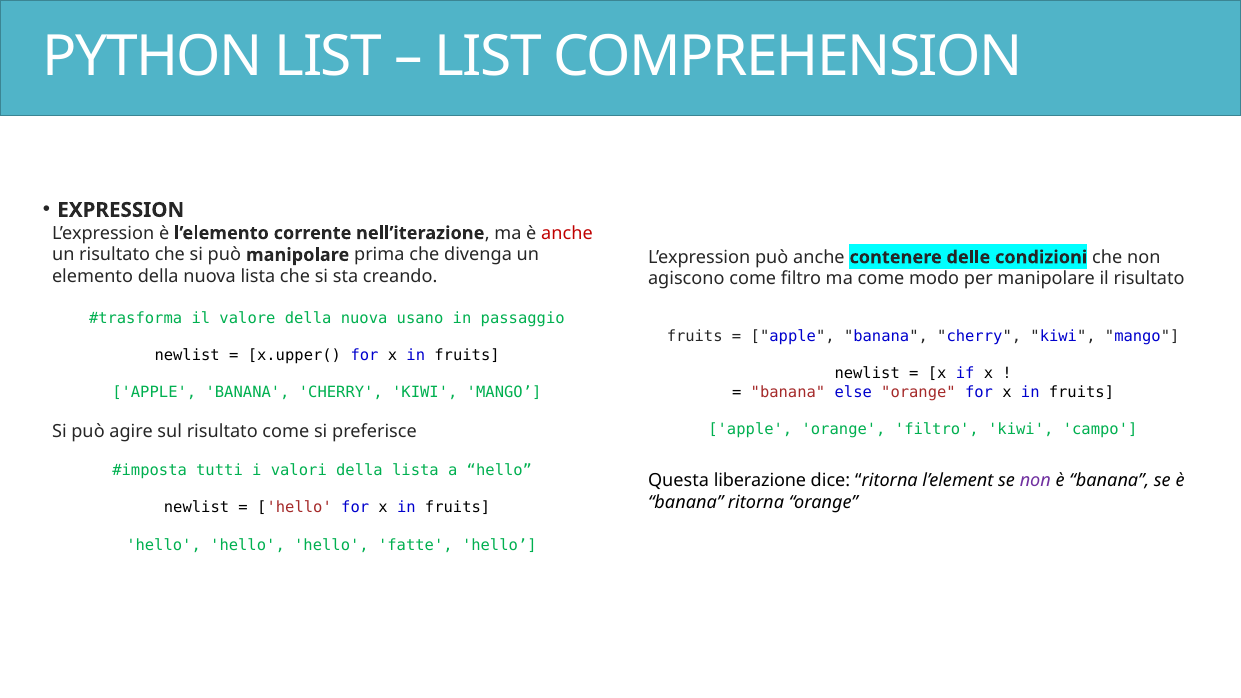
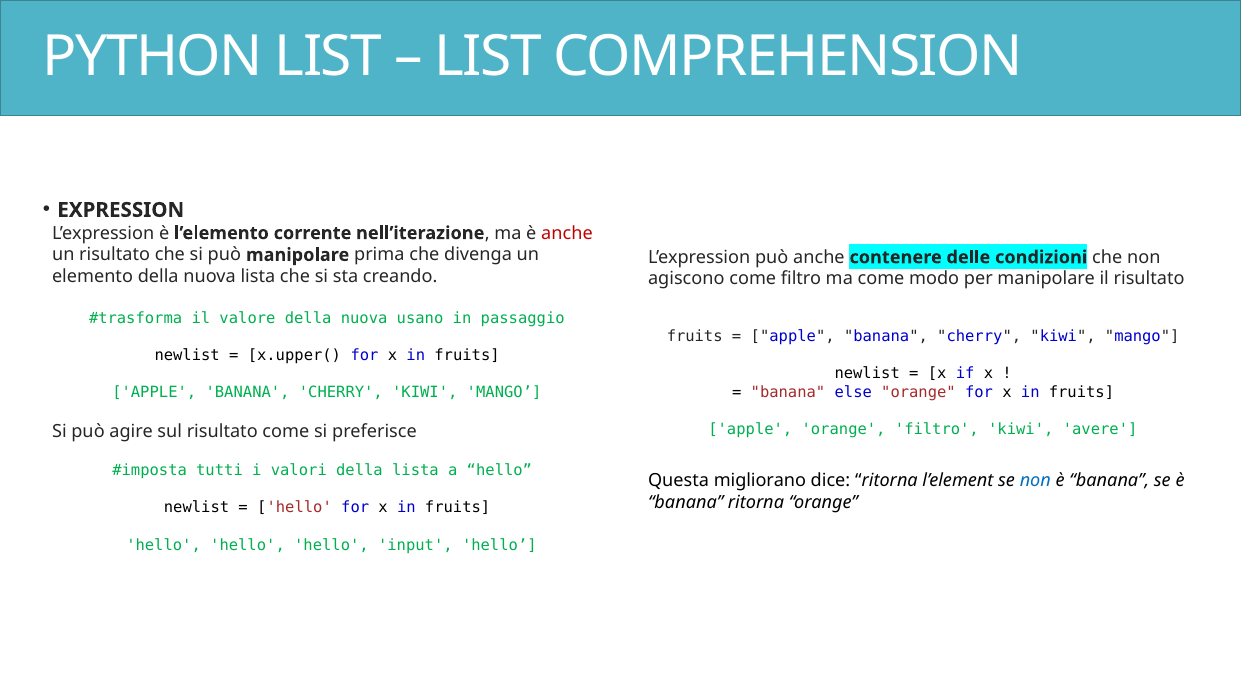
campo: campo -> avere
liberazione: liberazione -> migliorano
non at (1035, 481) colour: purple -> blue
fatte: fatte -> input
